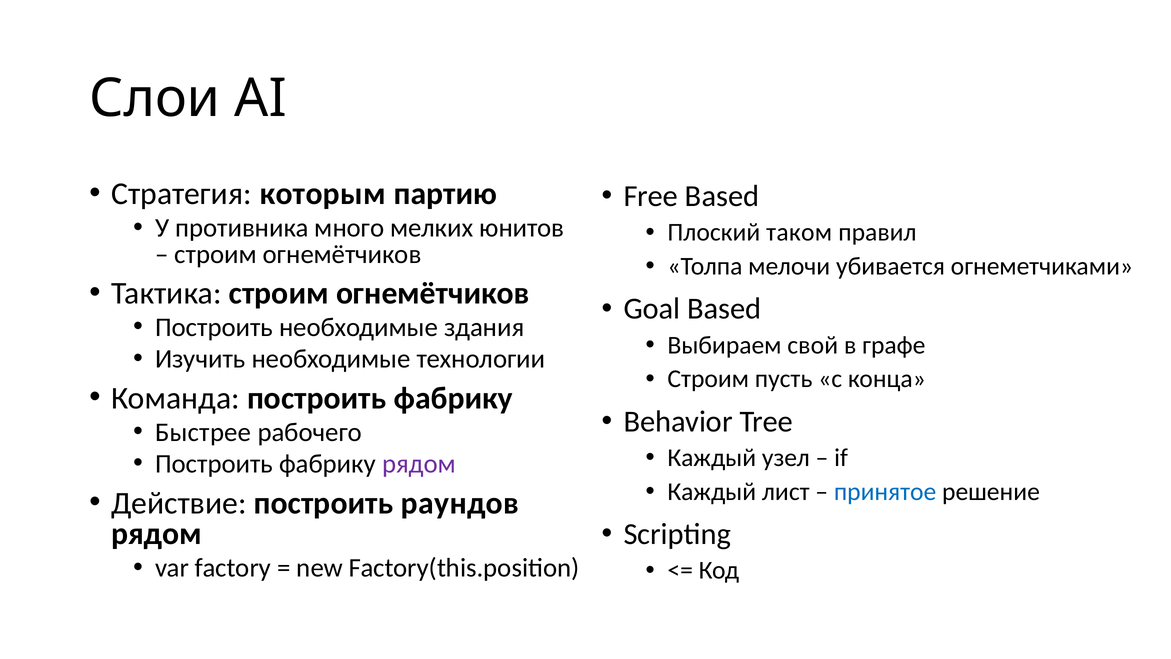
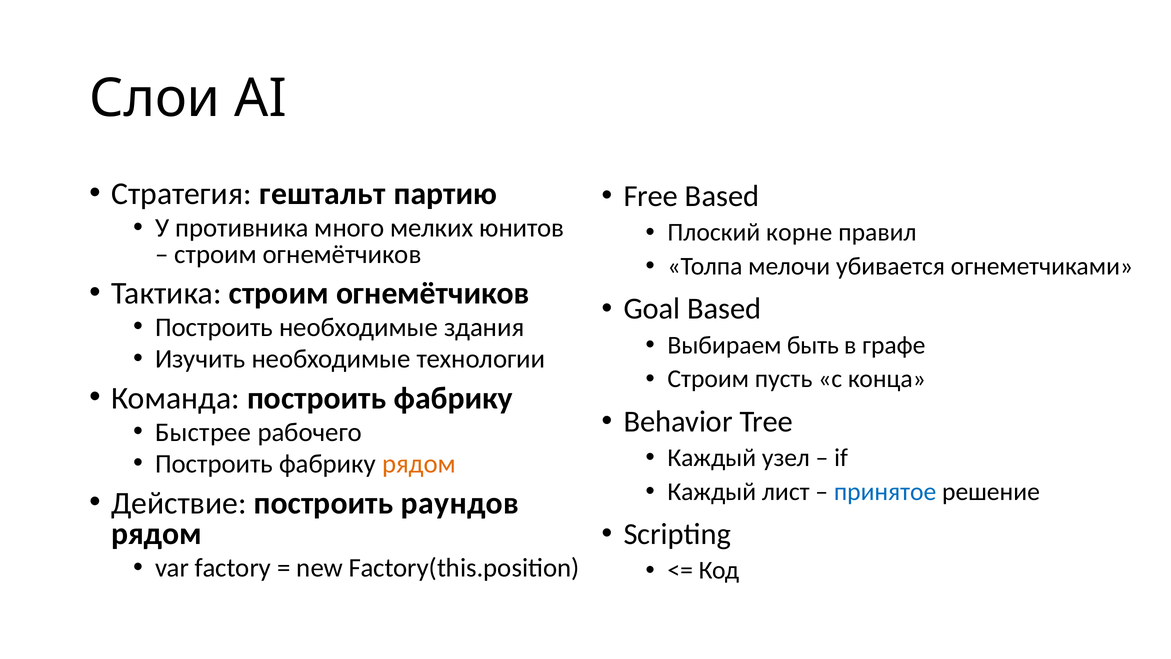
которым: которым -> гештальт
таком: таком -> корне
свой: свой -> быть
рядом at (419, 464) colour: purple -> orange
